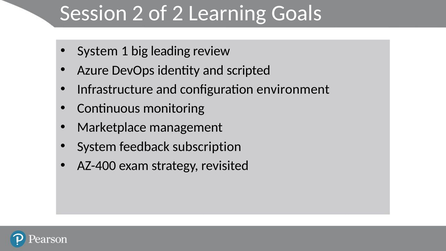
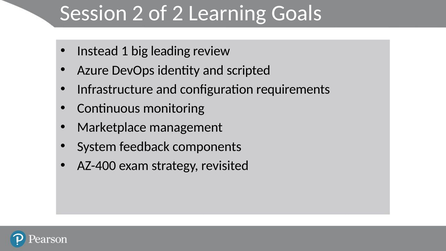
System at (98, 51): System -> Instead
environment: environment -> requirements
subscription: subscription -> components
